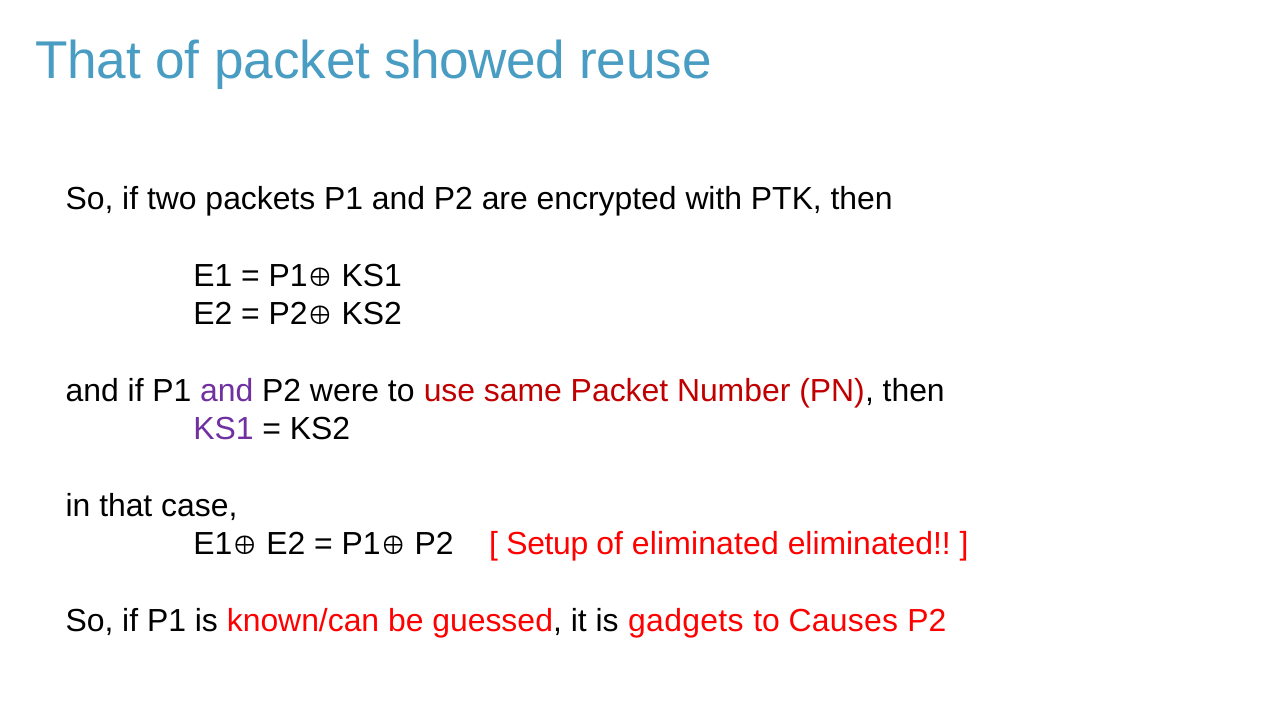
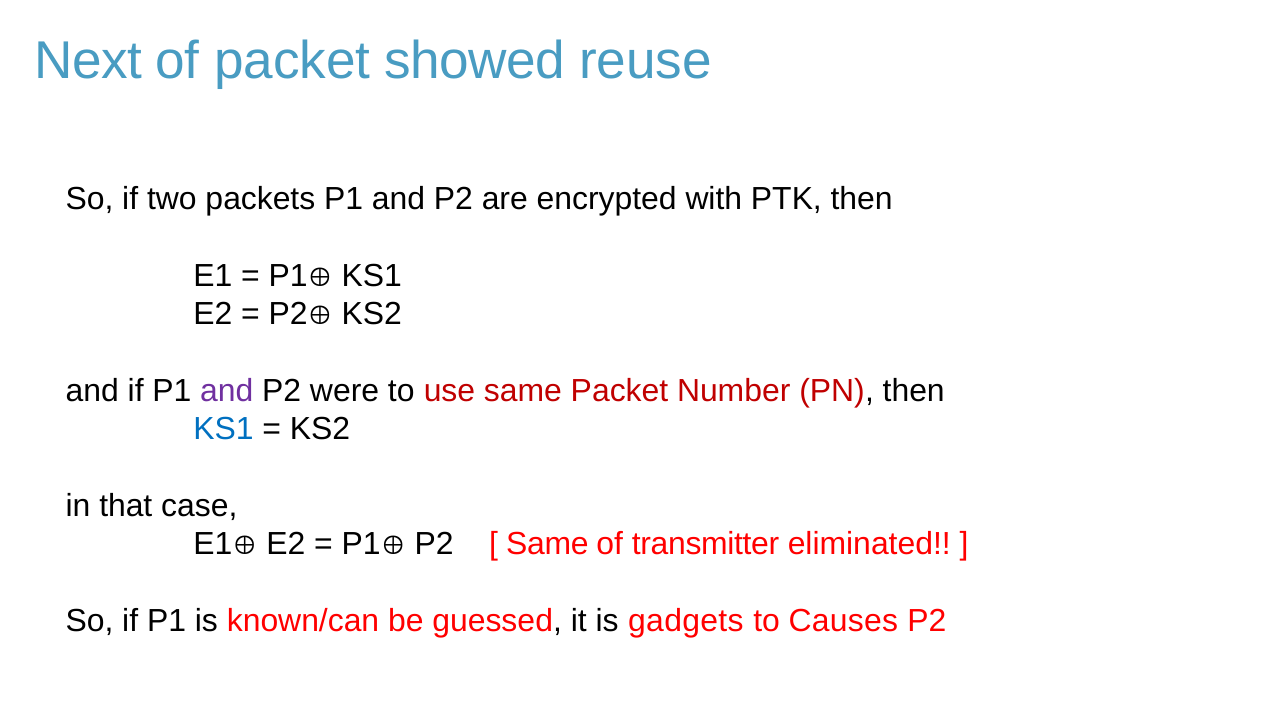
That at (88, 61): That -> Next
KS1 at (223, 429) colour: purple -> blue
Setup at (547, 544): Setup -> Same
of eliminated: eliminated -> transmitter
